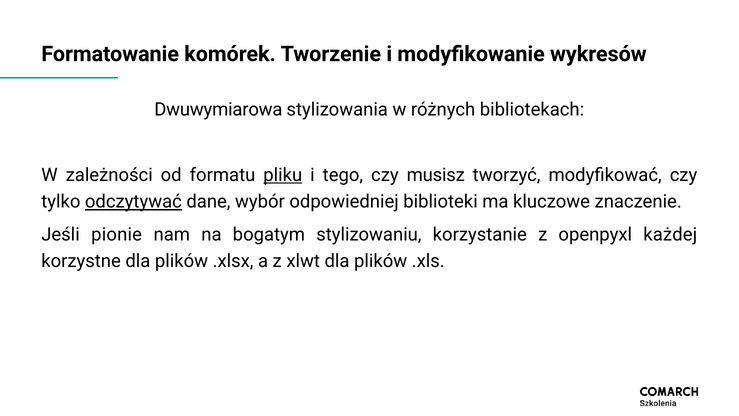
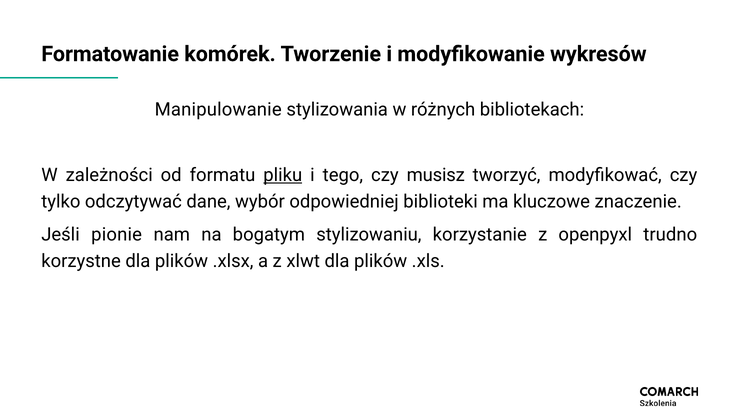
Dwuwymiarowa: Dwuwymiarowa -> Manipulowanie
odczytywać underline: present -> none
każdej: każdej -> trudno
